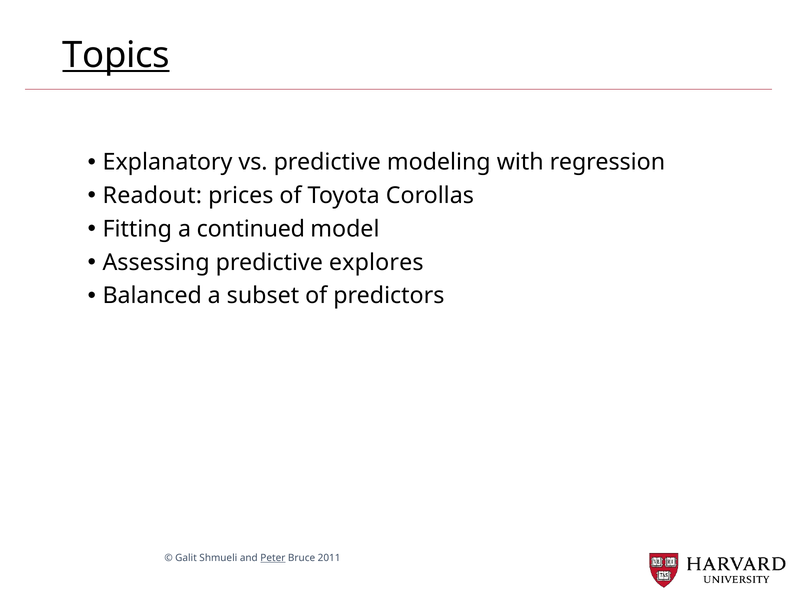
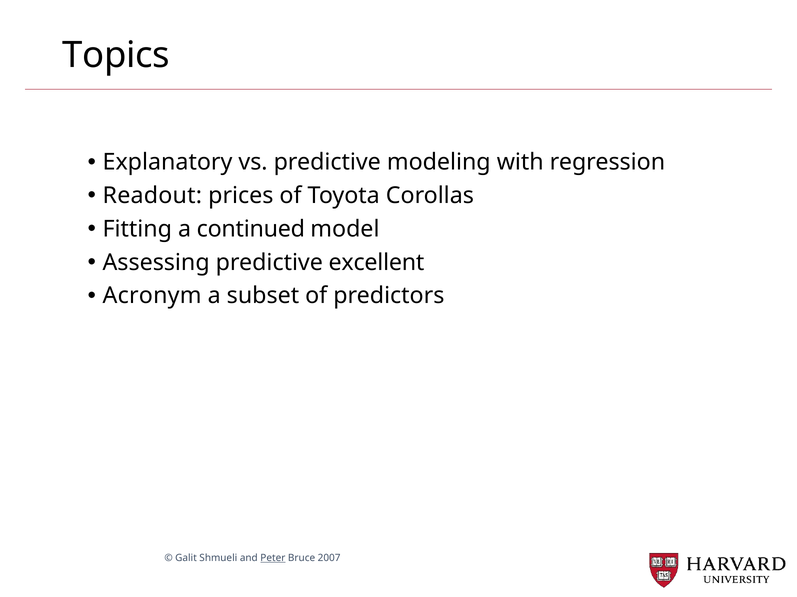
Topics underline: present -> none
explores: explores -> excellent
Balanced: Balanced -> Acronym
2011: 2011 -> 2007
